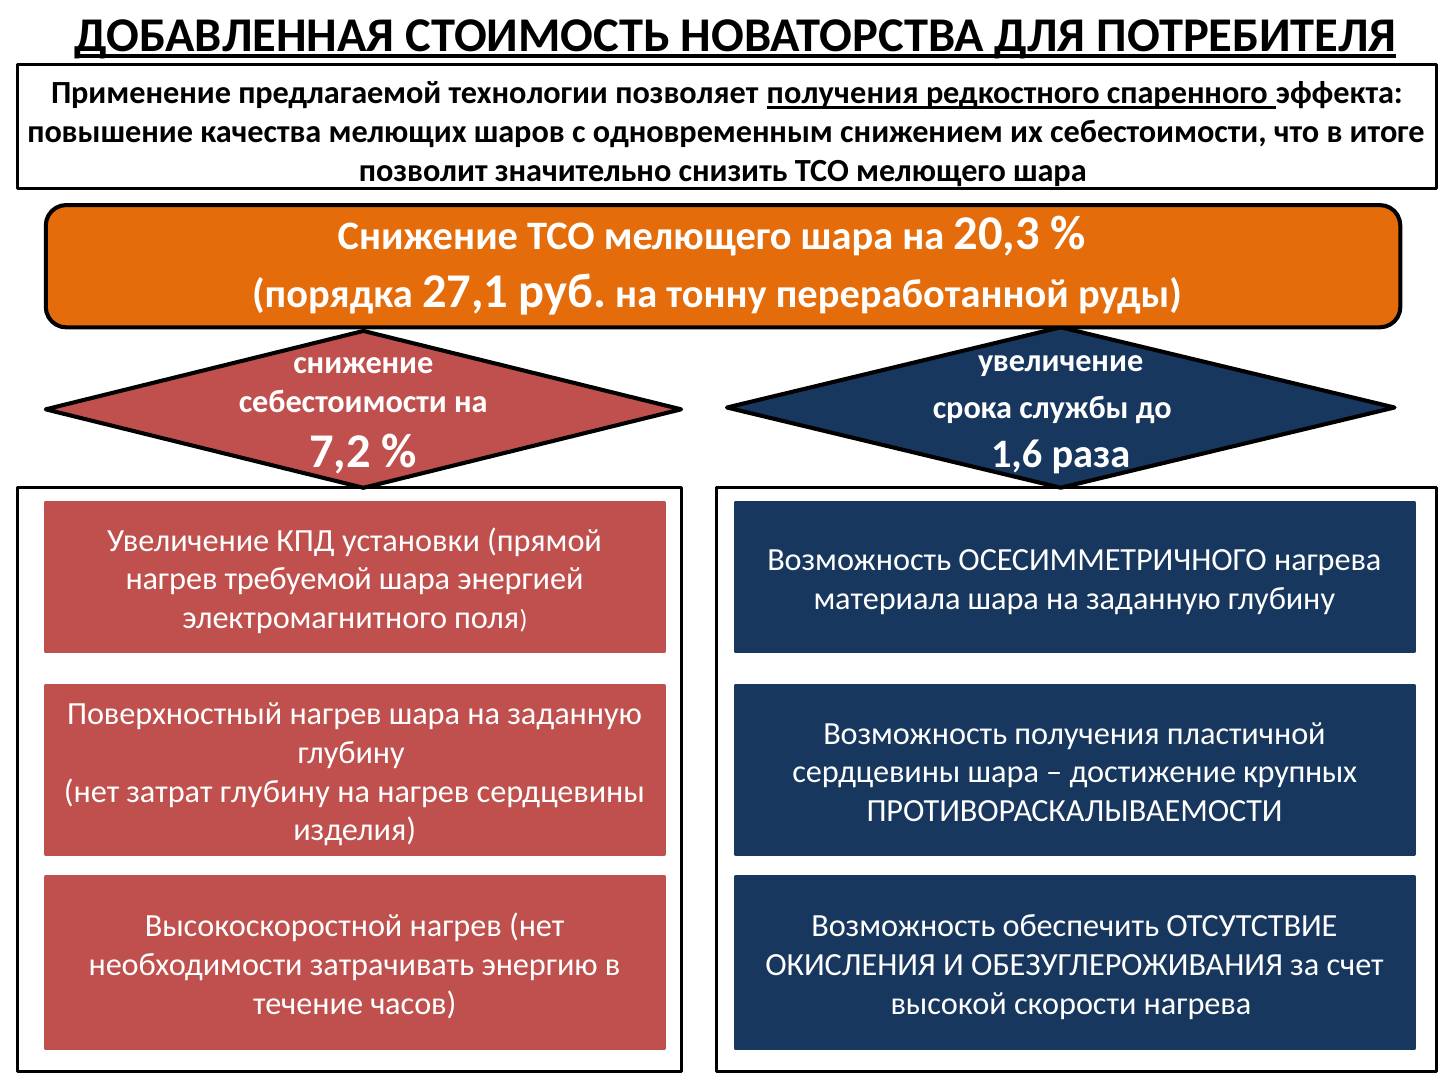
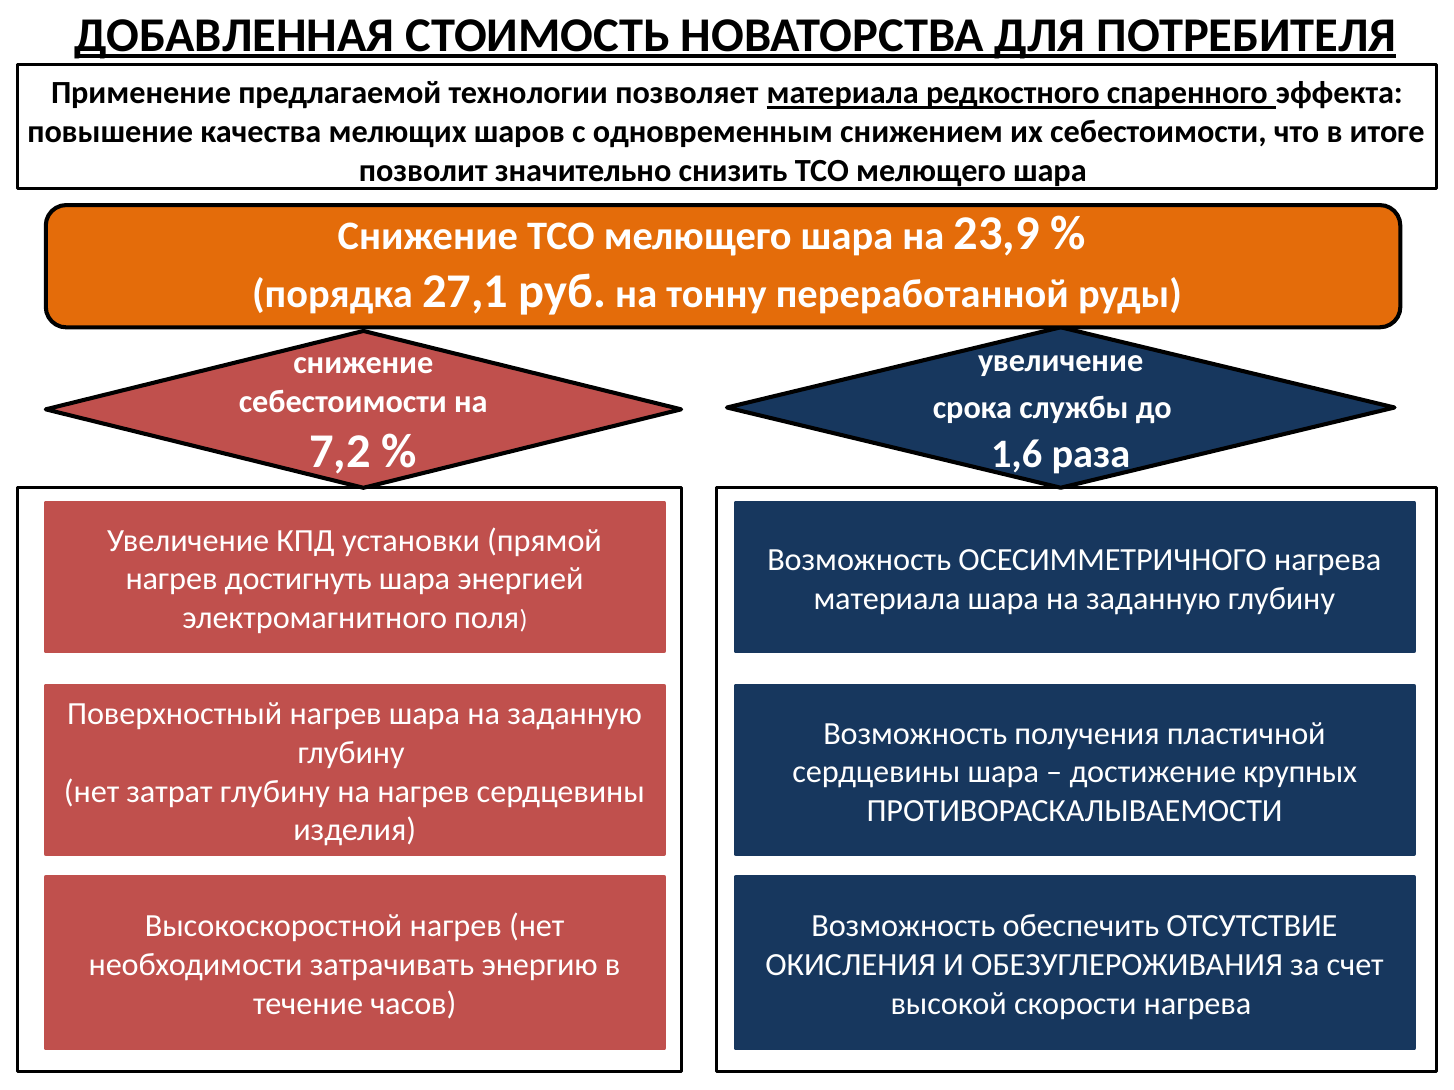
позволяет получения: получения -> материала
20,3: 20,3 -> 23,9
требуемой: требуемой -> достигнуть
